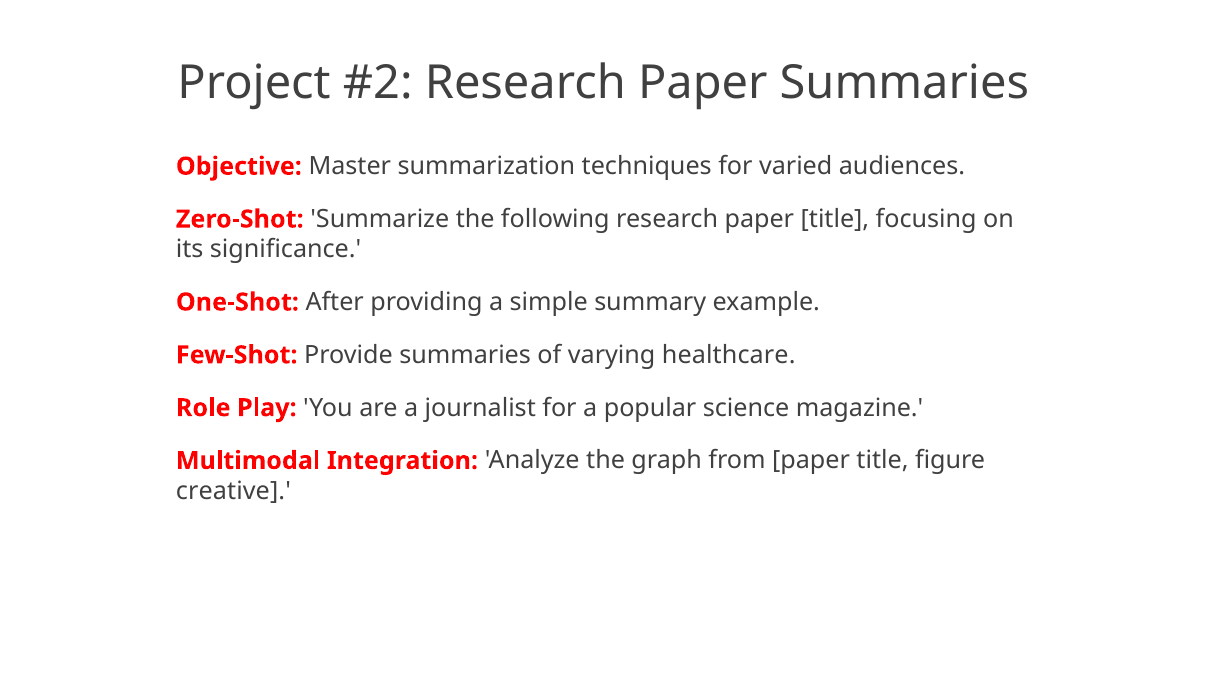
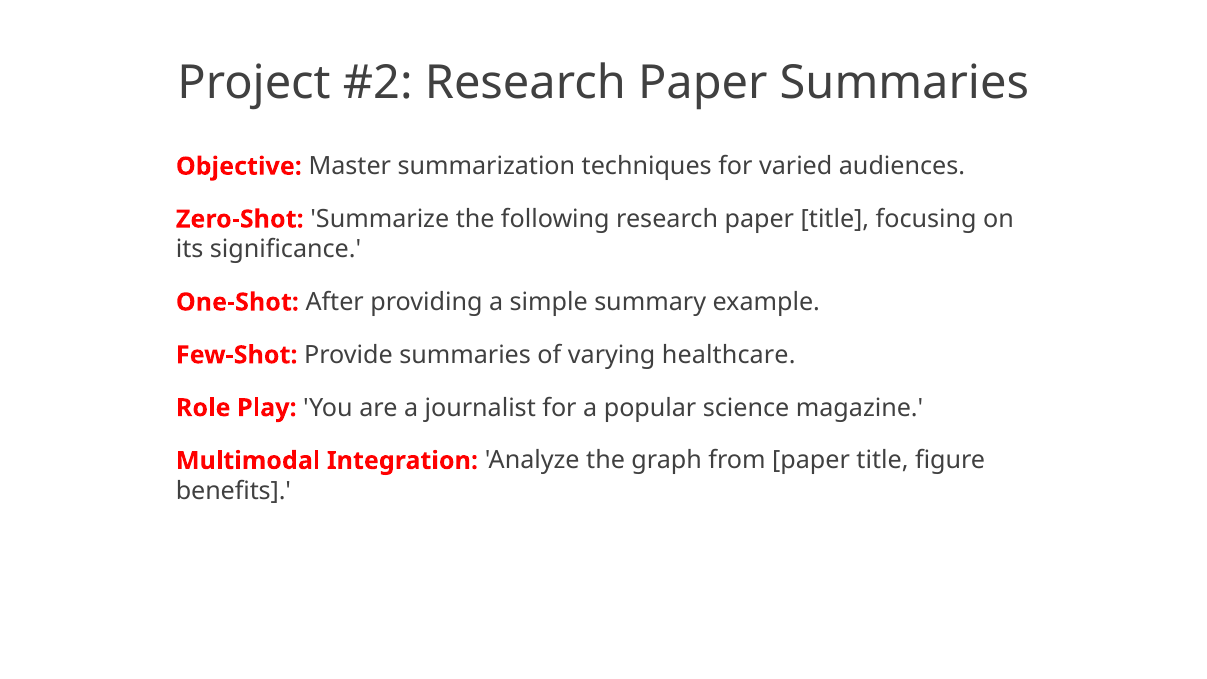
creative: creative -> benefits
